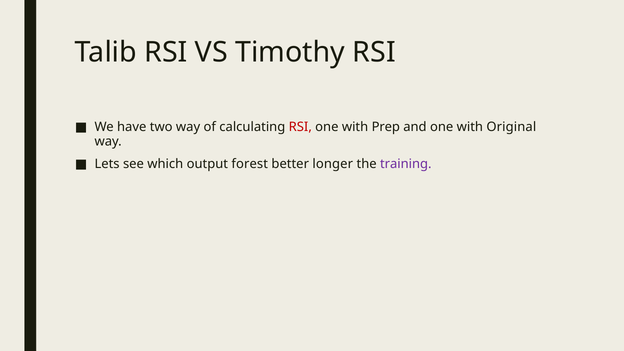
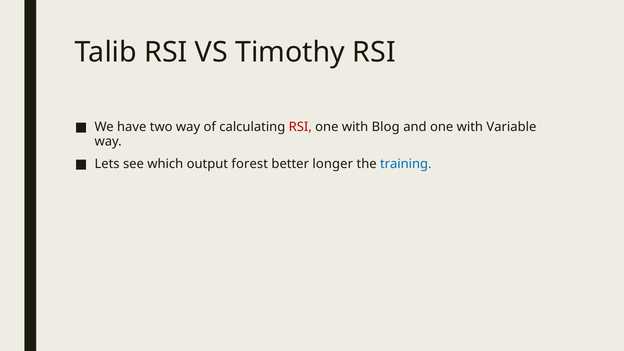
Prep: Prep -> Blog
Original: Original -> Variable
training colour: purple -> blue
